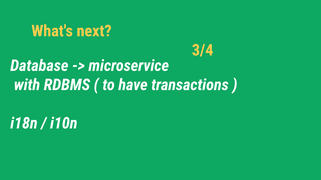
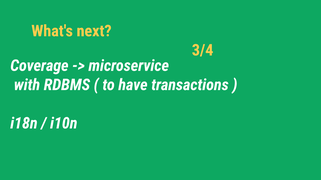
Database: Database -> Coverage
